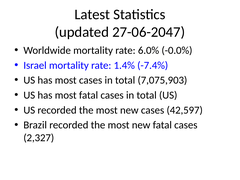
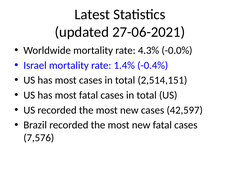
27-06-2047: 27-06-2047 -> 27-06-2021
6.0%: 6.0% -> 4.3%
-7.4%: -7.4% -> -0.4%
7,075,903: 7,075,903 -> 2,514,151
2,327: 2,327 -> 7,576
